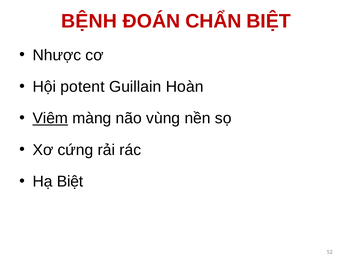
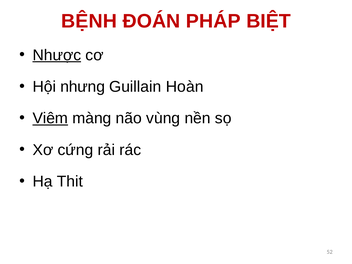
CHẨN: CHẨN -> PHÁP
Nhược underline: none -> present
potent: potent -> nhưng
Hạ Biệt: Biệt -> Thit
